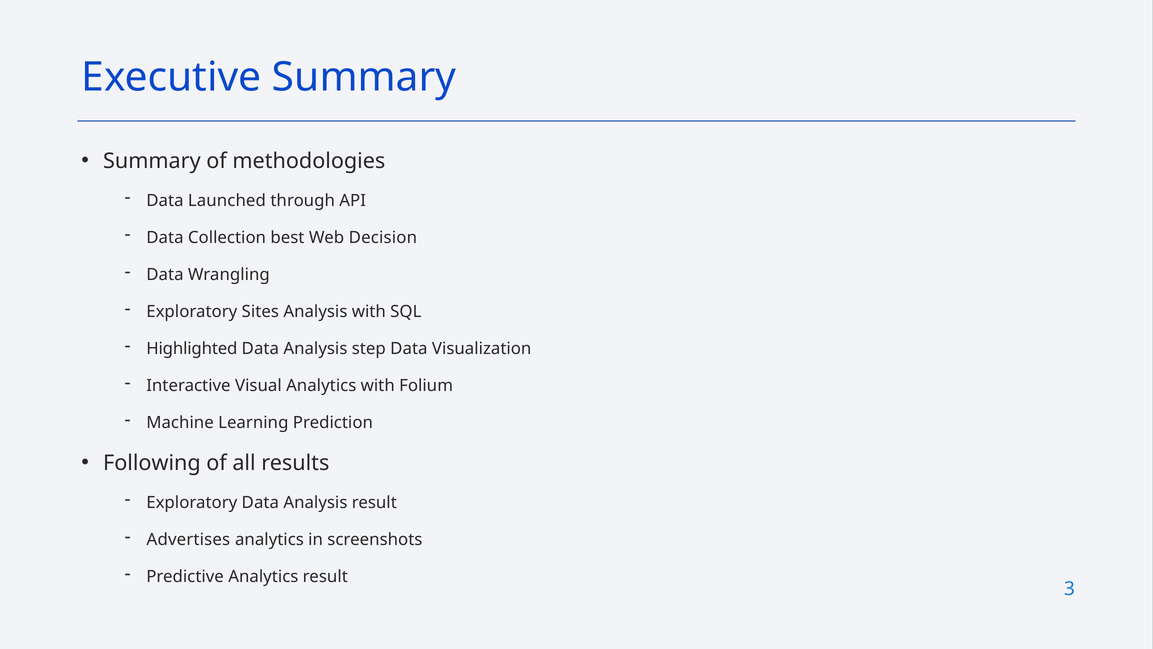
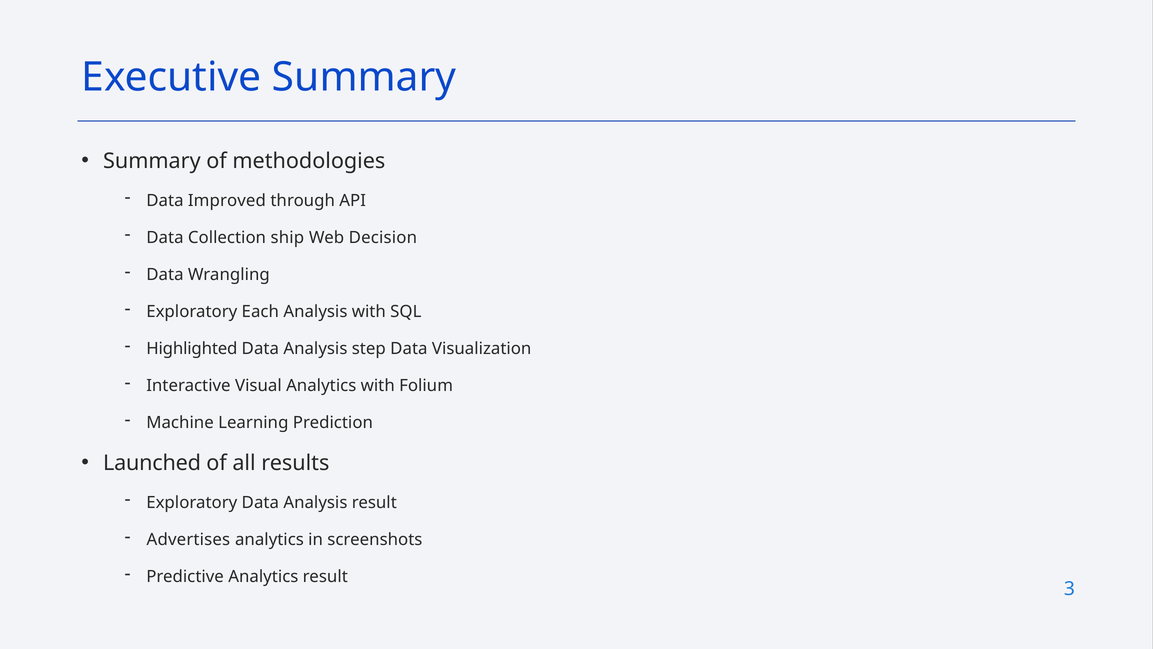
Launched: Launched -> Improved
best: best -> ship
Sites: Sites -> Each
Following: Following -> Launched
